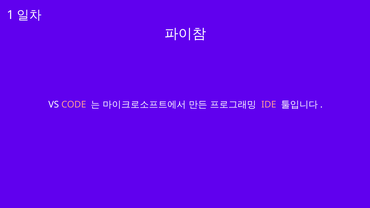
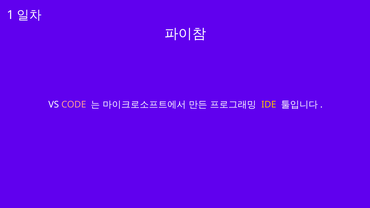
IDE colour: pink -> yellow
